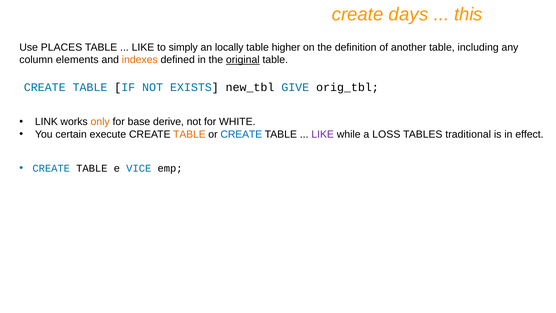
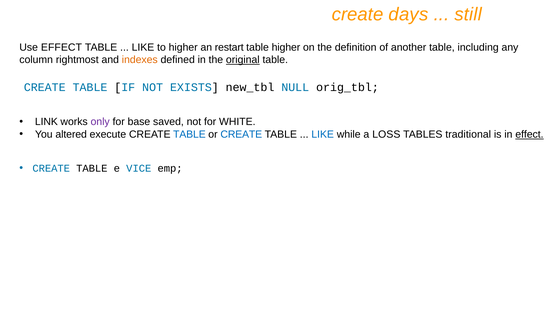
this: this -> still
Use PLACES: PLACES -> EFFECT
to simply: simply -> higher
locally: locally -> restart
elements: elements -> rightmost
GIVE: GIVE -> NULL
only colour: orange -> purple
derive: derive -> saved
certain: certain -> altered
TABLE at (189, 134) colour: orange -> blue
LIKE at (323, 134) colour: purple -> blue
effect at (529, 134) underline: none -> present
